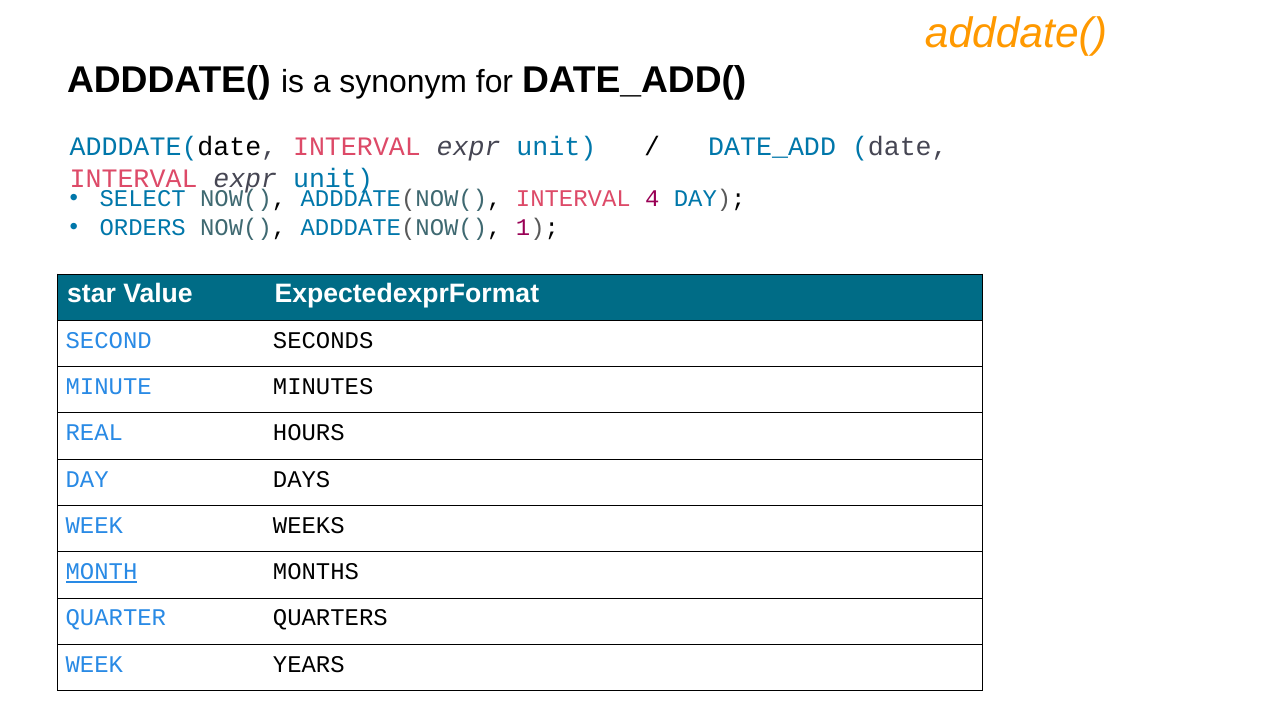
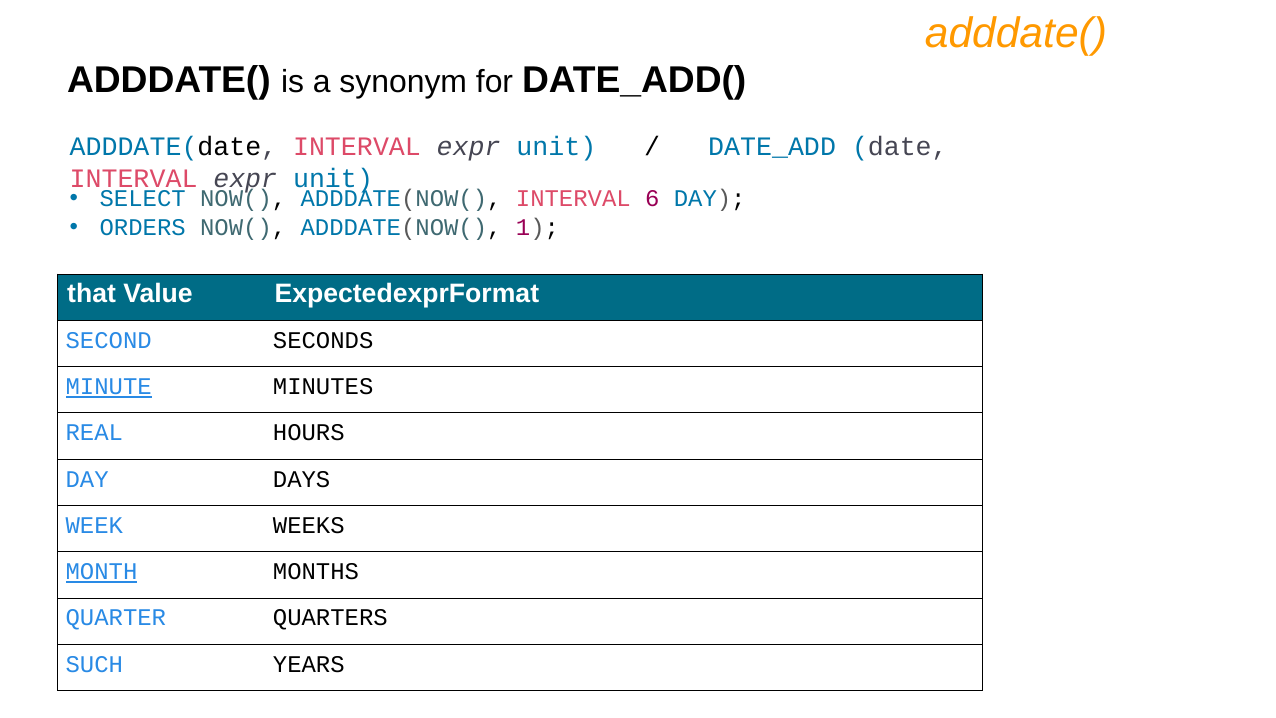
4: 4 -> 6
star: star -> that
MINUTE underline: none -> present
WEEK at (94, 664): WEEK -> SUCH
